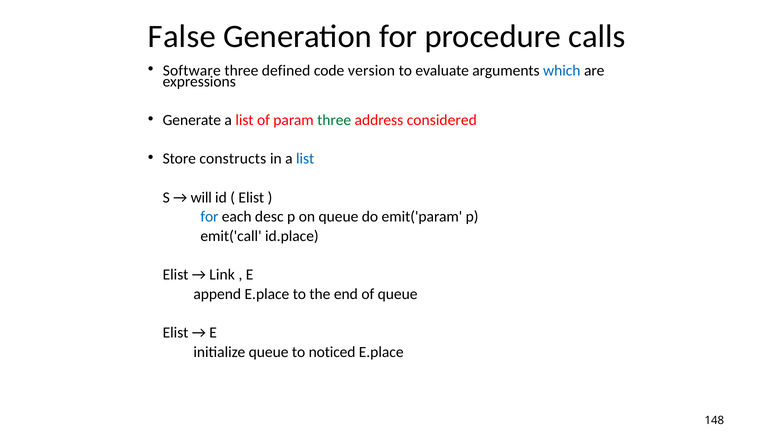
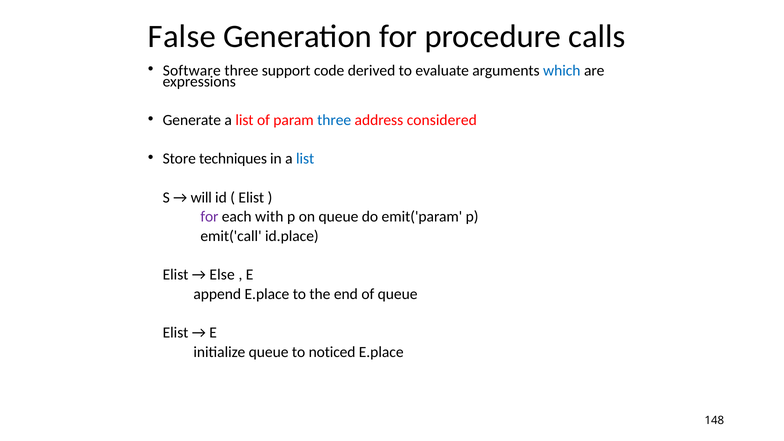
defined: defined -> support
version: version -> derived
three at (334, 120) colour: green -> blue
constructs: constructs -> techniques
for at (209, 217) colour: blue -> purple
desc: desc -> with
Link: Link -> Else
